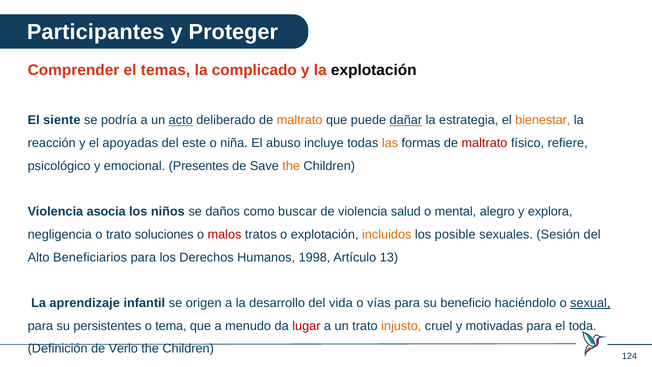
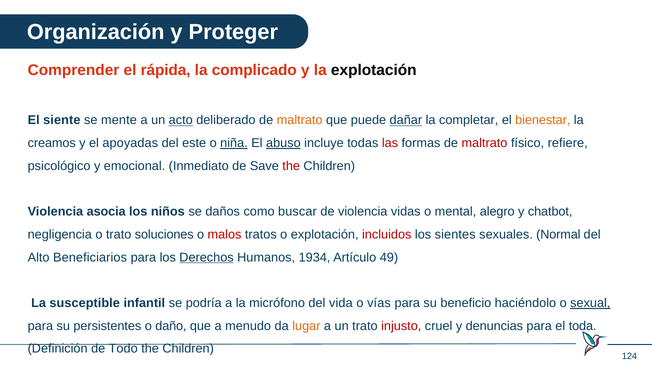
Participantes: Participantes -> Organización
temas: temas -> rápida
podría: podría -> mente
estrategia: estrategia -> completar
reacción: reacción -> creamos
niña underline: none -> present
abuso underline: none -> present
las colour: orange -> red
Presentes: Presentes -> Inmediato
the at (291, 166) colour: orange -> red
salud: salud -> vidas
explora: explora -> chatbot
incluidos colour: orange -> red
posible: posible -> sientes
Sesión: Sesión -> Normal
Derechos underline: none -> present
1998: 1998 -> 1934
13: 13 -> 49
aprendizaje: aprendizaje -> susceptible
origen: origen -> podría
desarrollo: desarrollo -> micrófono
tema: tema -> daño
lugar colour: red -> orange
injusto colour: orange -> red
motivadas: motivadas -> denuncias
Verlo: Verlo -> Todo
